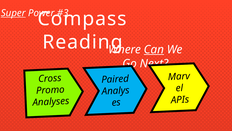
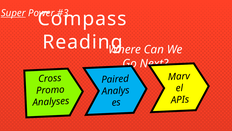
Can underline: present -> none
